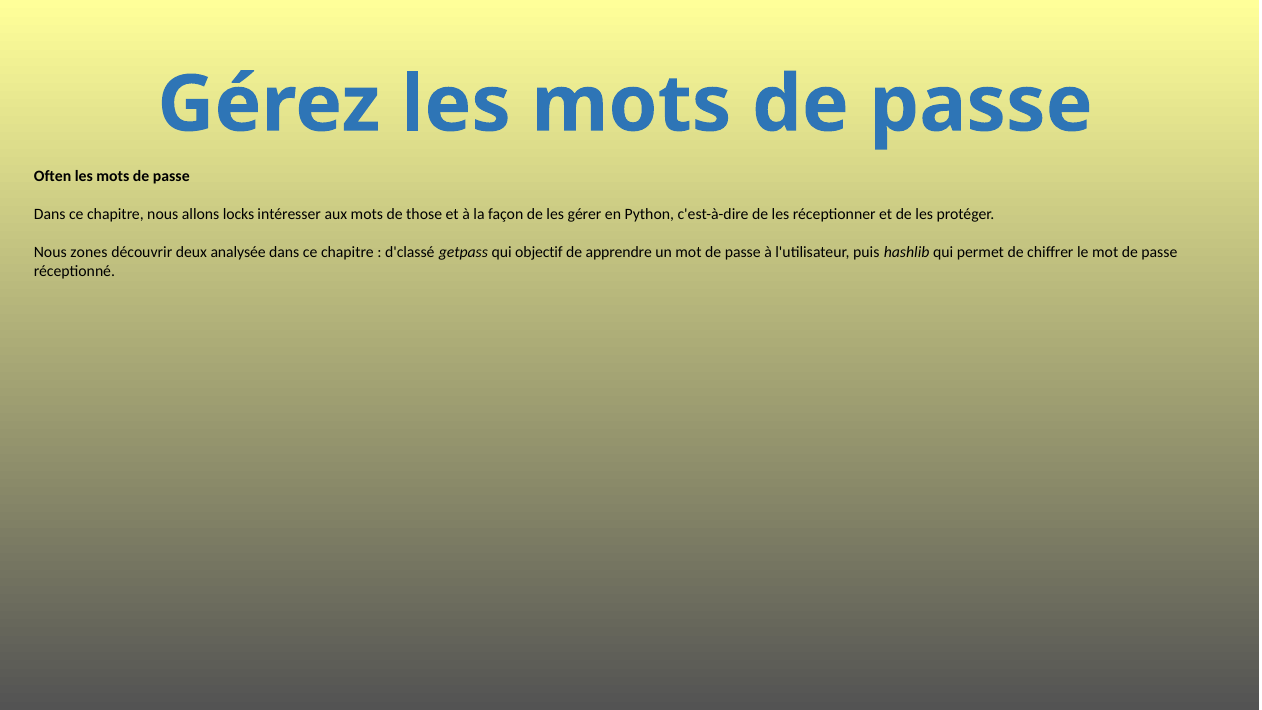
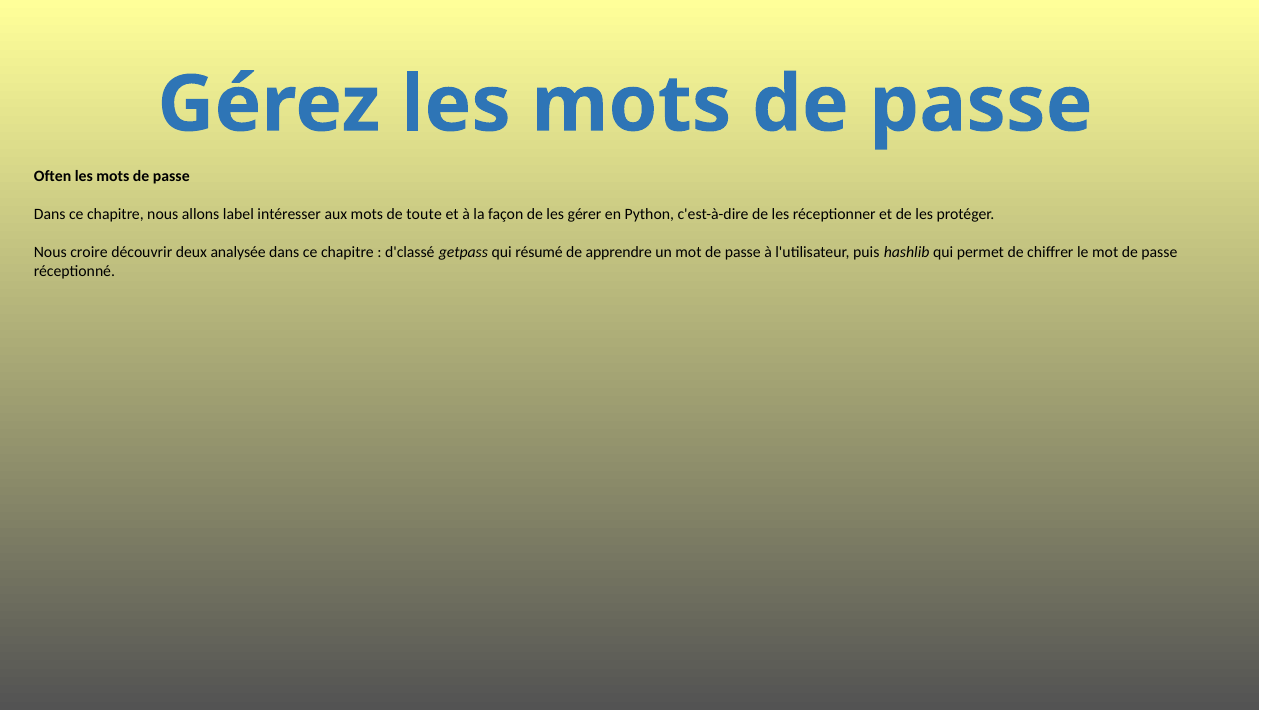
locks: locks -> label
those: those -> toute
zones: zones -> croire
objectif: objectif -> résumé
